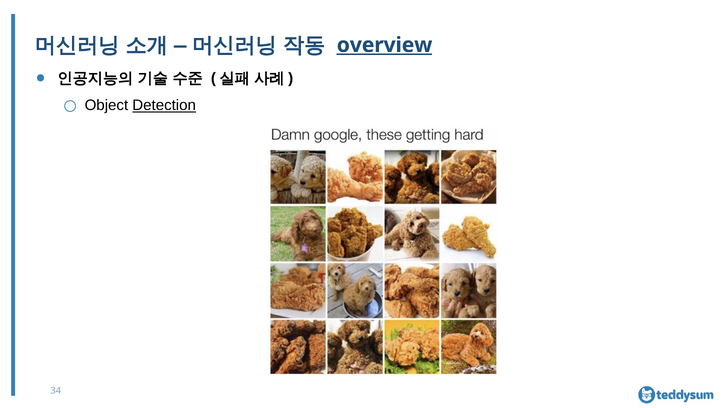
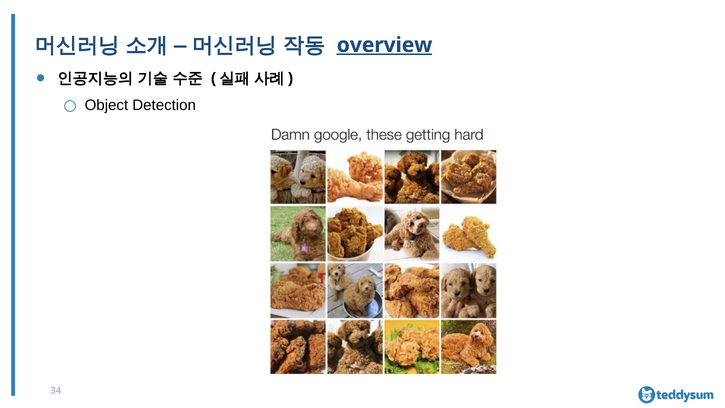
Detection underline: present -> none
